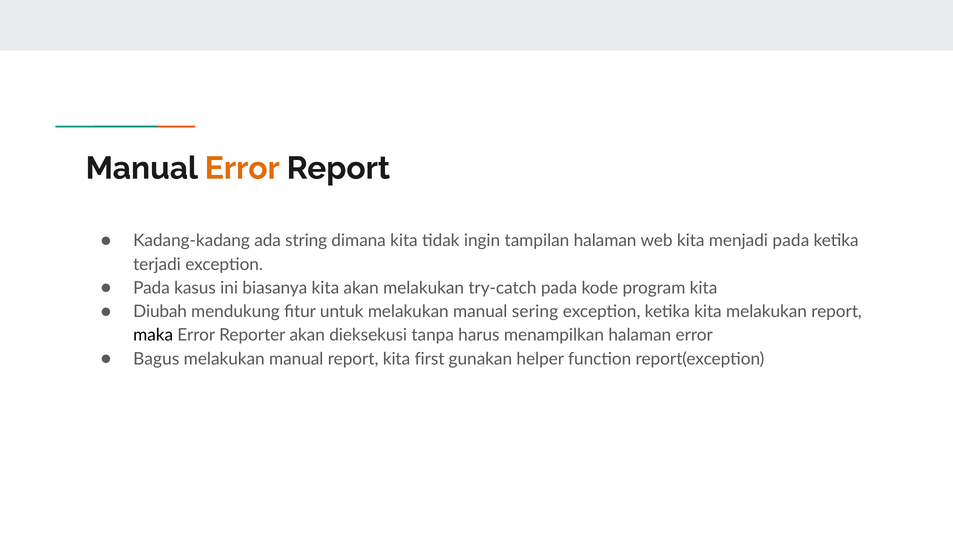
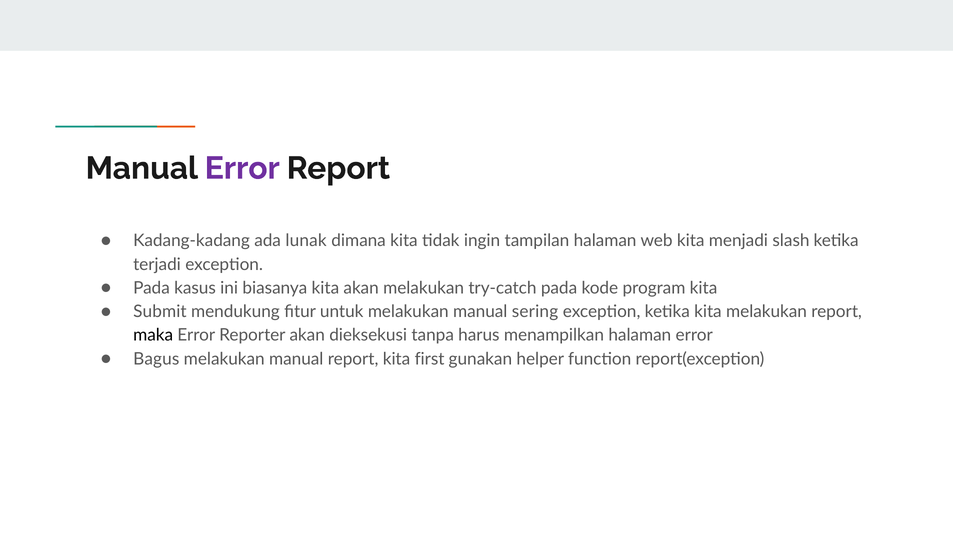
Error at (242, 168) colour: orange -> purple
string: string -> lunak
menjadi pada: pada -> slash
Diubah: Diubah -> Submit
